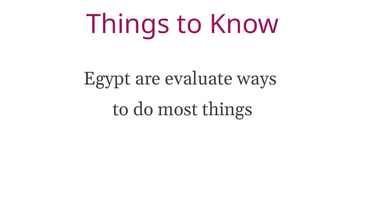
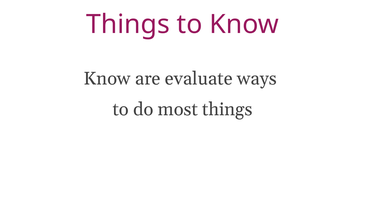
Egypt at (107, 79): Egypt -> Know
